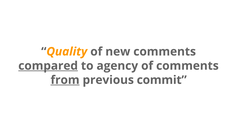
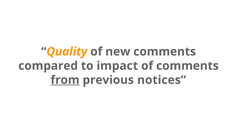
compared underline: present -> none
agency: agency -> impact
commit: commit -> notices
